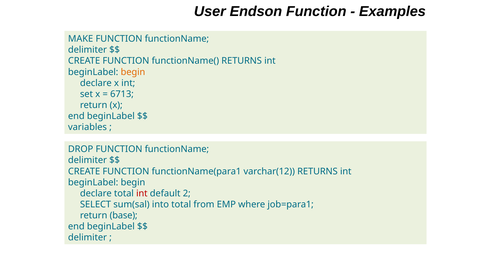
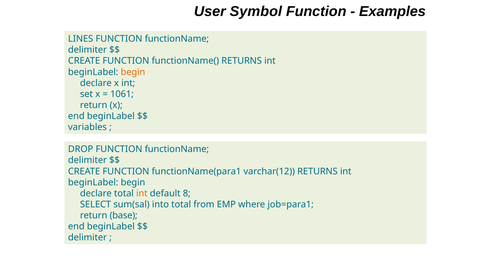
Endson: Endson -> Symbol
MAKE: MAKE -> LINES
6713: 6713 -> 1061
int at (142, 194) colour: red -> orange
2: 2 -> 8
